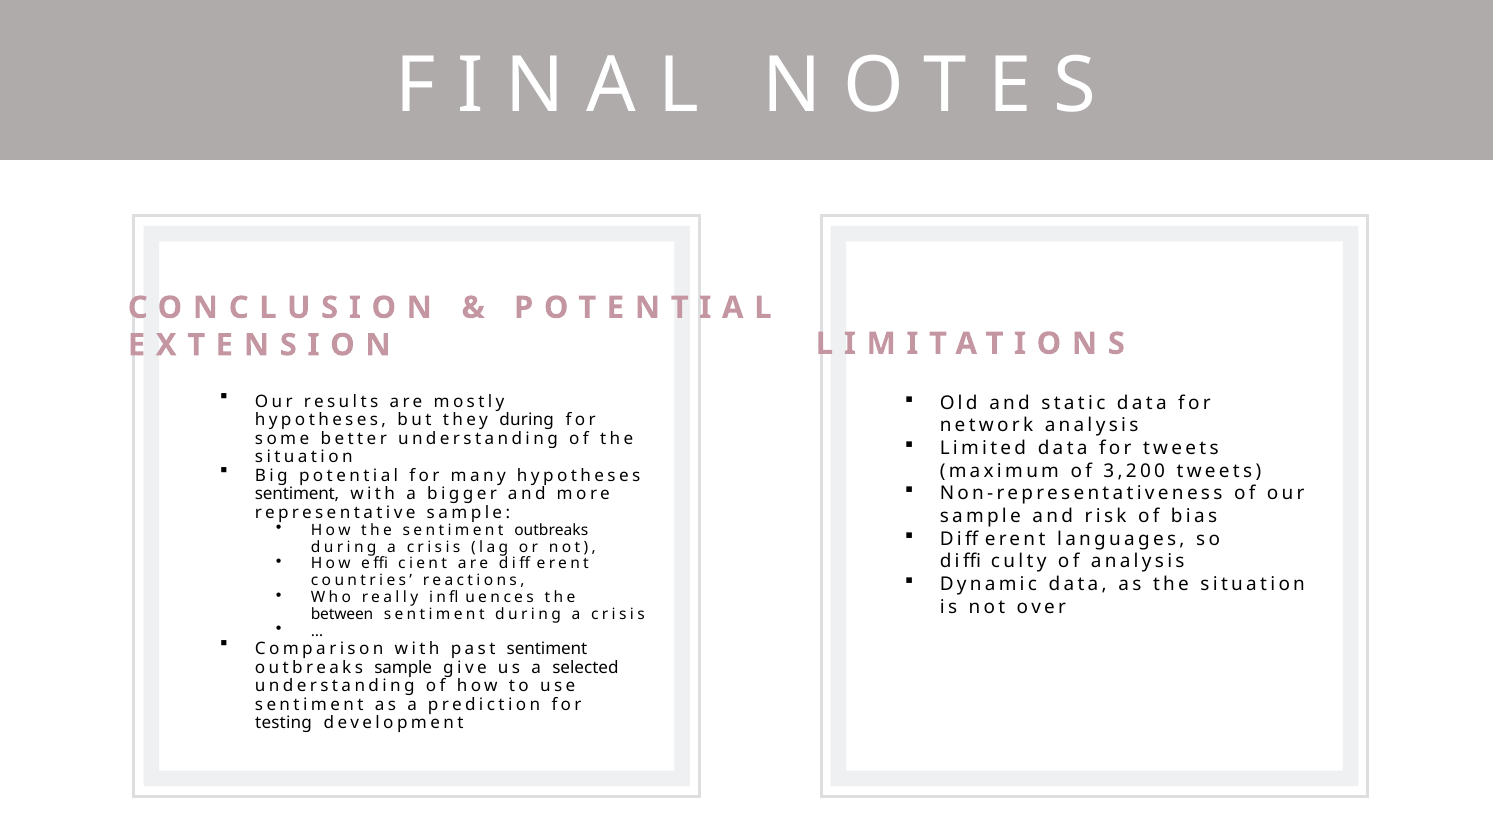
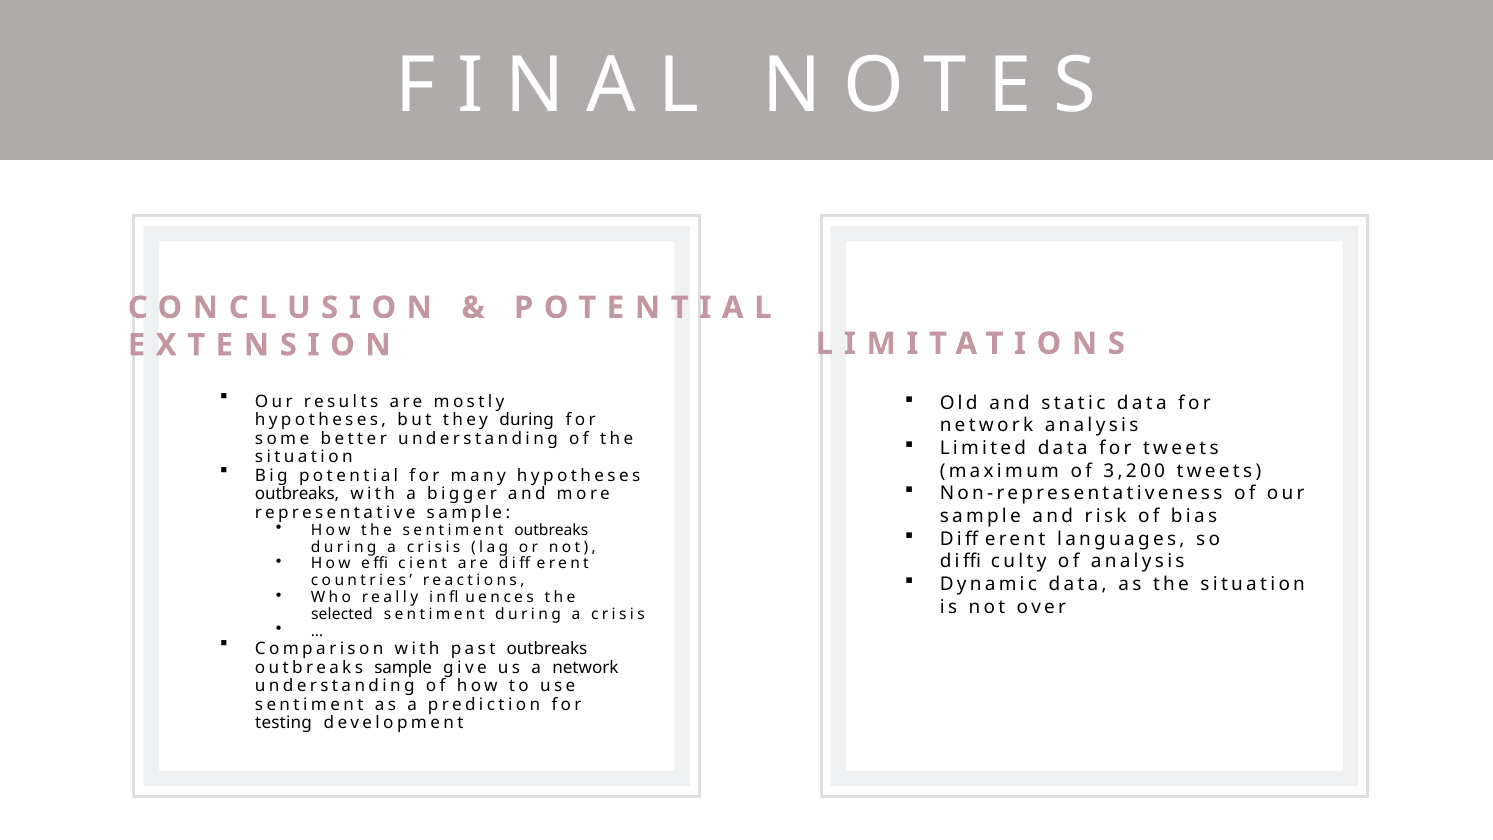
sentiment at (297, 494): sentiment -> outbreaks
between: between -> selected
past sentiment: sentiment -> outbreaks
a selected: selected -> network
